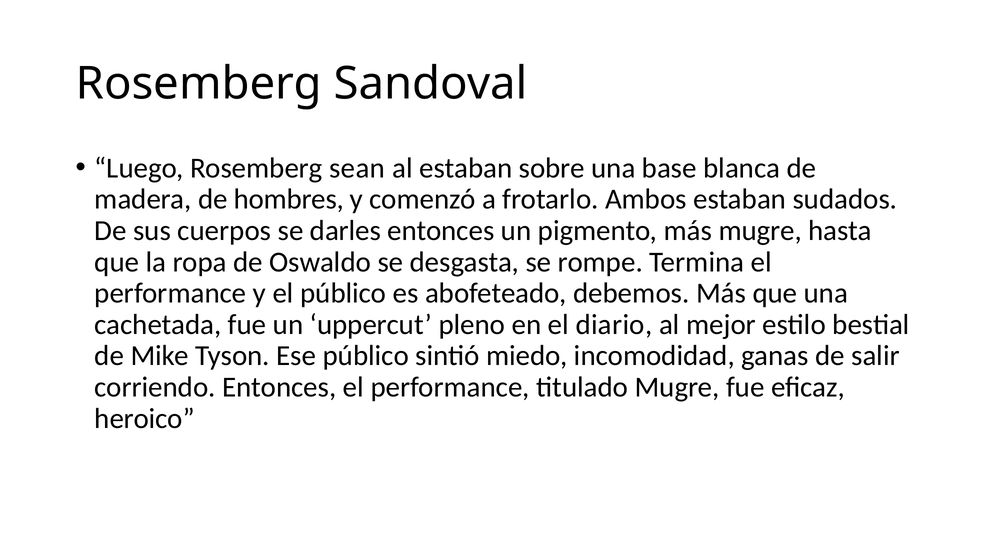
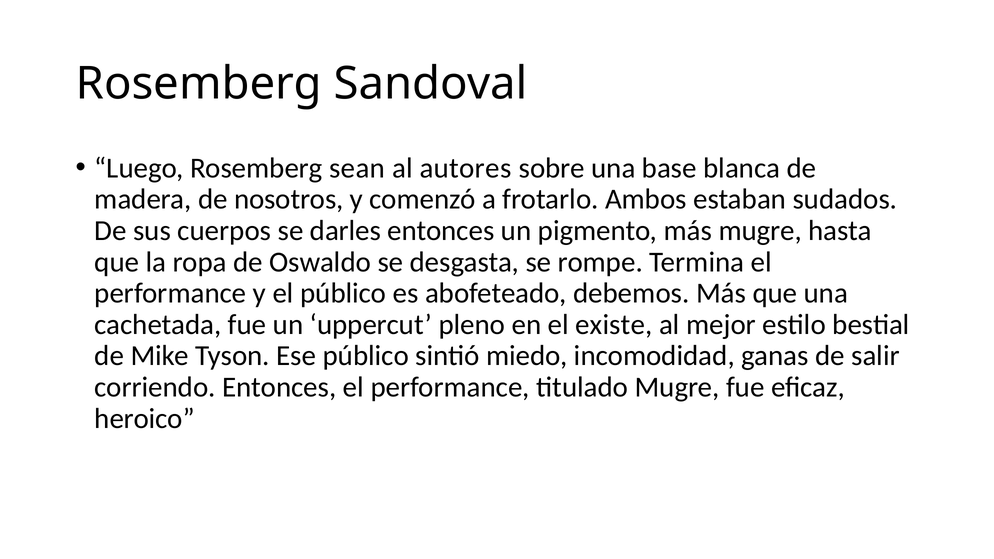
al estaban: estaban -> autores
hombres: hombres -> nosotros
diario: diario -> existe
